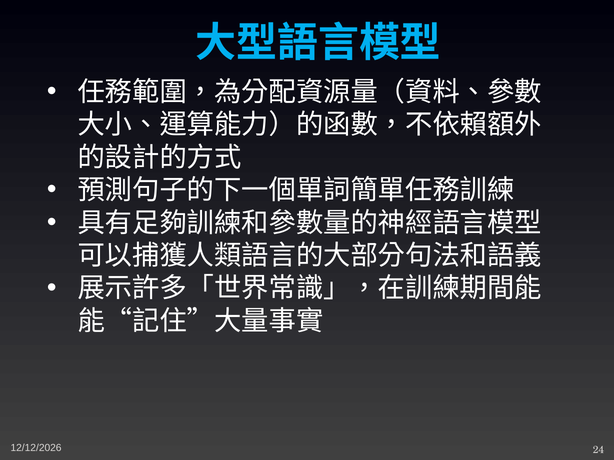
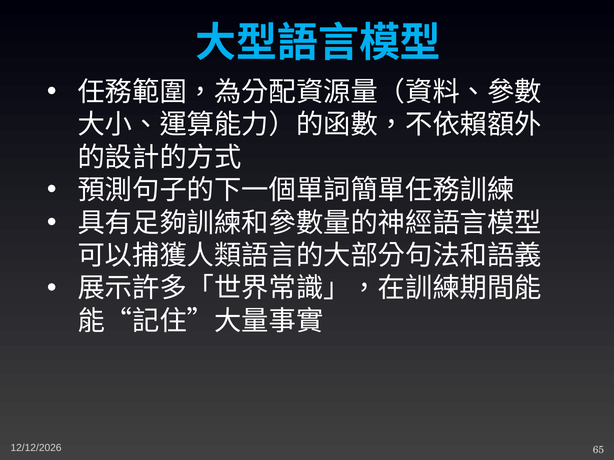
24: 24 -> 65
